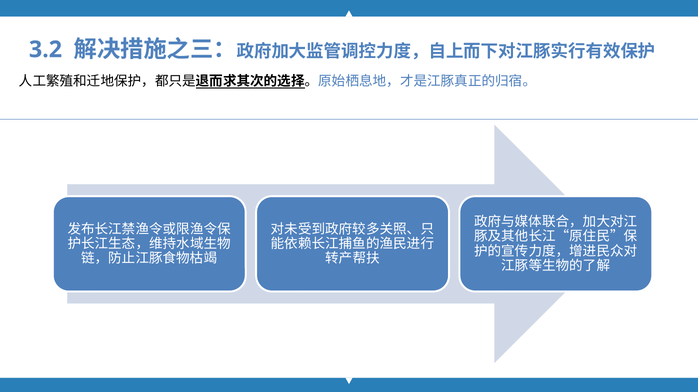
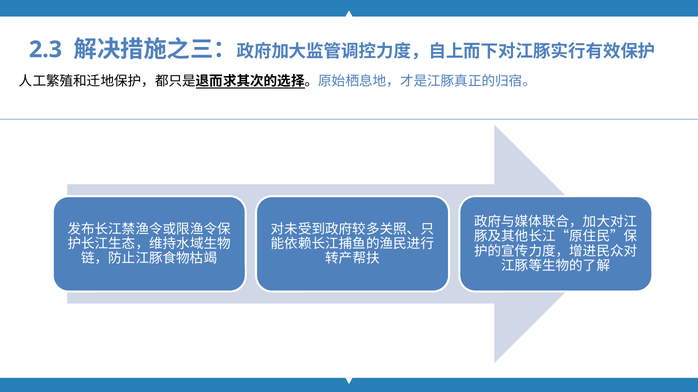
3.2: 3.2 -> 2.3
